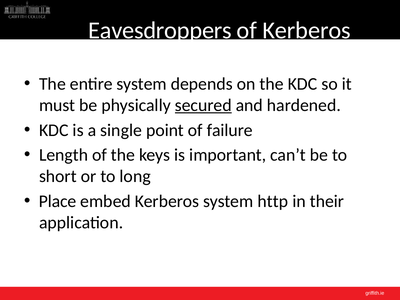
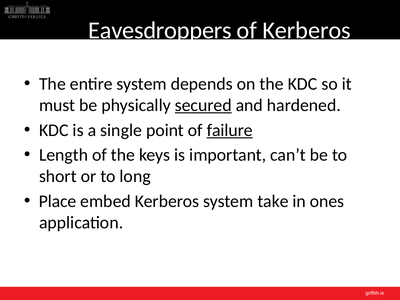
failure underline: none -> present
http: http -> take
their: their -> ones
